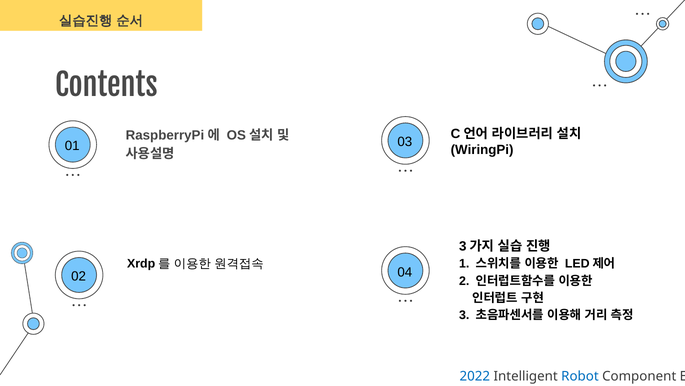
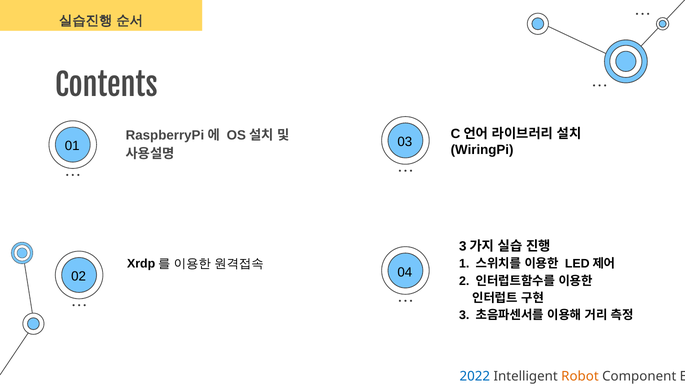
Robot colour: blue -> orange
